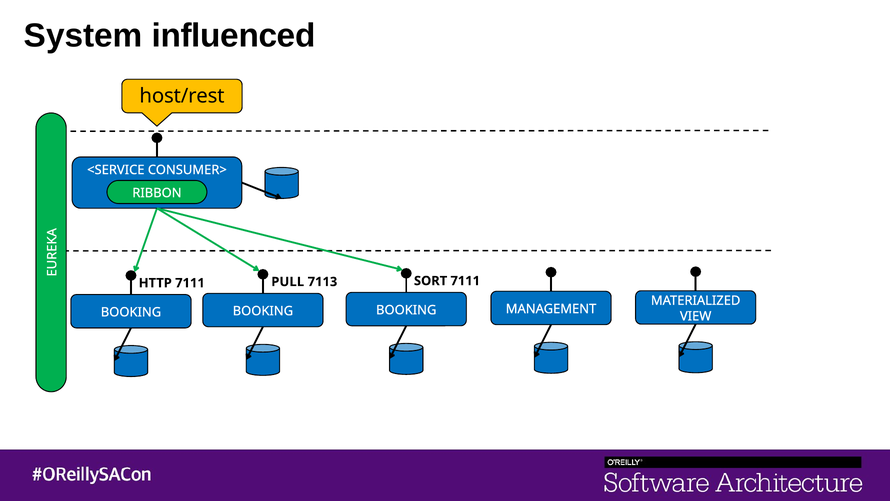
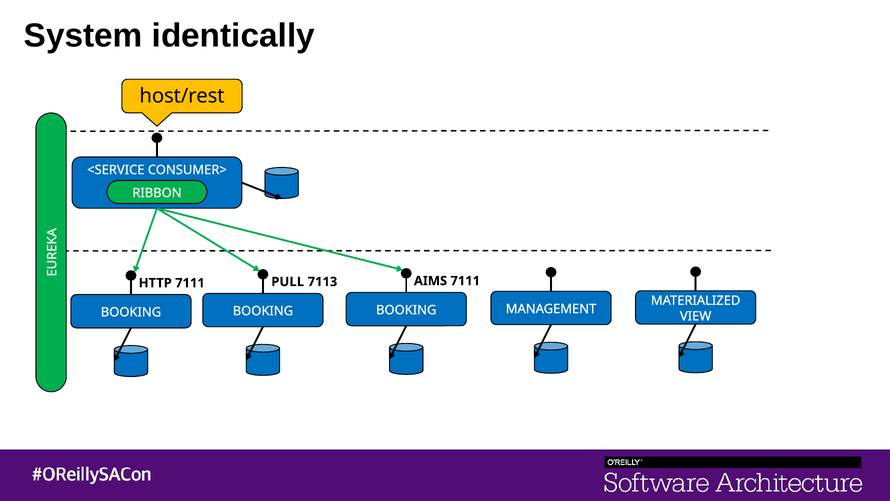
influenced: influenced -> identically
SORT: SORT -> AIMS
